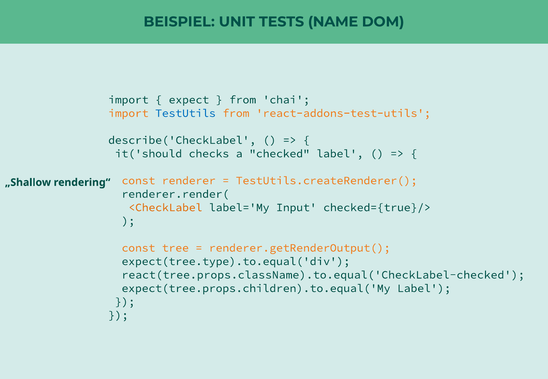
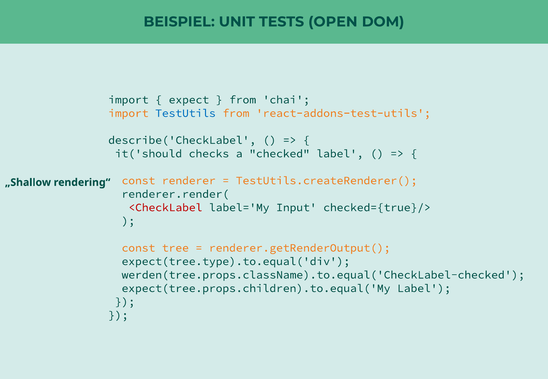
NAME: NAME -> OPEN
<CheckLabel colour: orange -> red
react(tree.props.className).to.equal('CheckLabel-checked: react(tree.props.className).to.equal('CheckLabel-checked -> werden(tree.props.className).to.equal('CheckLabel-checked
